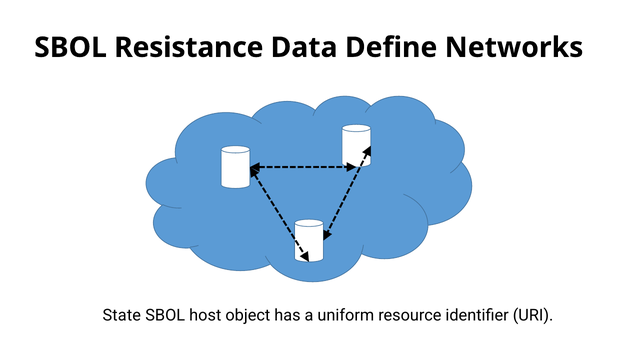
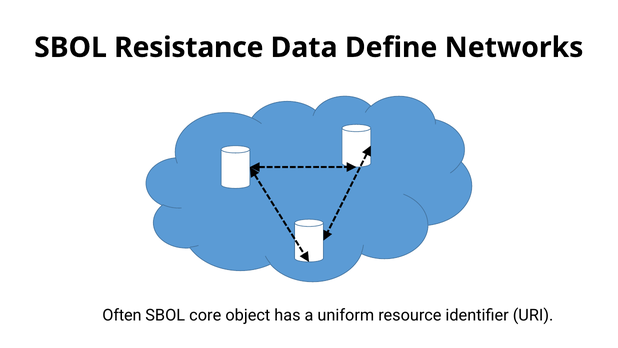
State: State -> Often
host: host -> core
